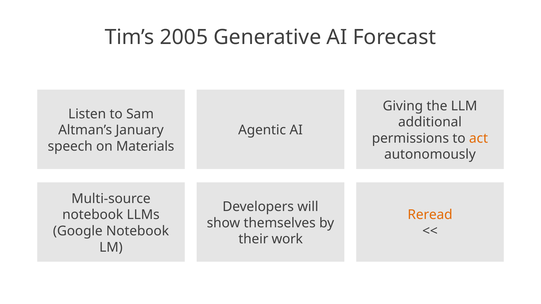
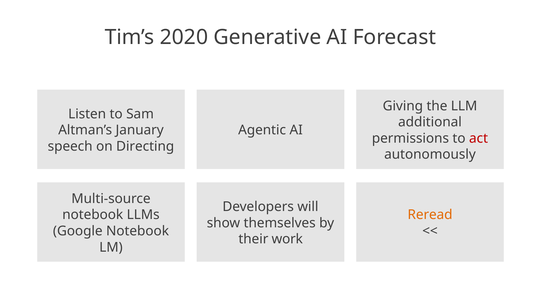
2005: 2005 -> 2020
act colour: orange -> red
Materials: Materials -> Directing
